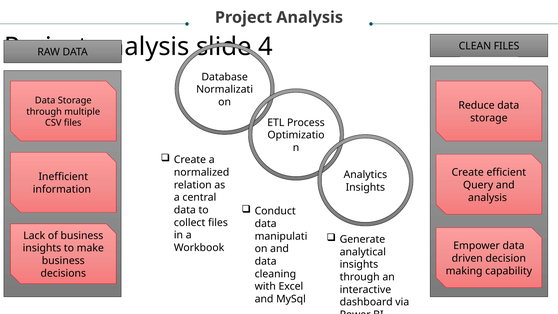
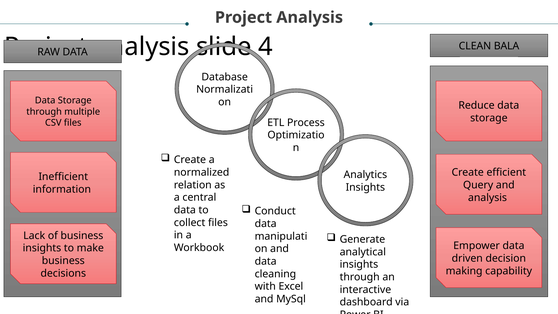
CLEAN FILES: FILES -> BALA
